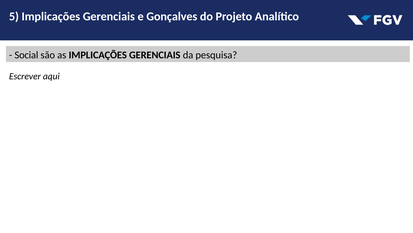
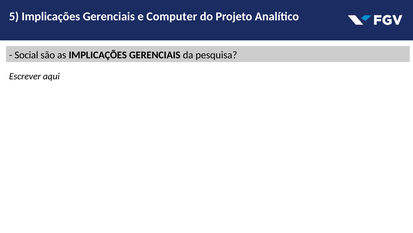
Gonçalves: Gonçalves -> Computer
